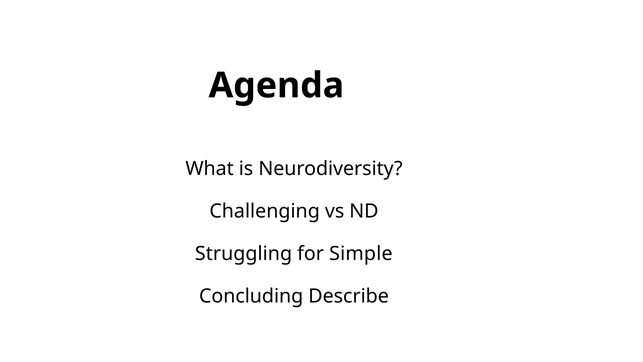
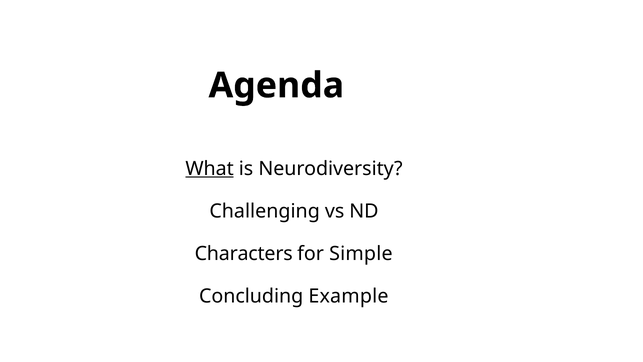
What underline: none -> present
Struggling: Struggling -> Characters
Describe: Describe -> Example
